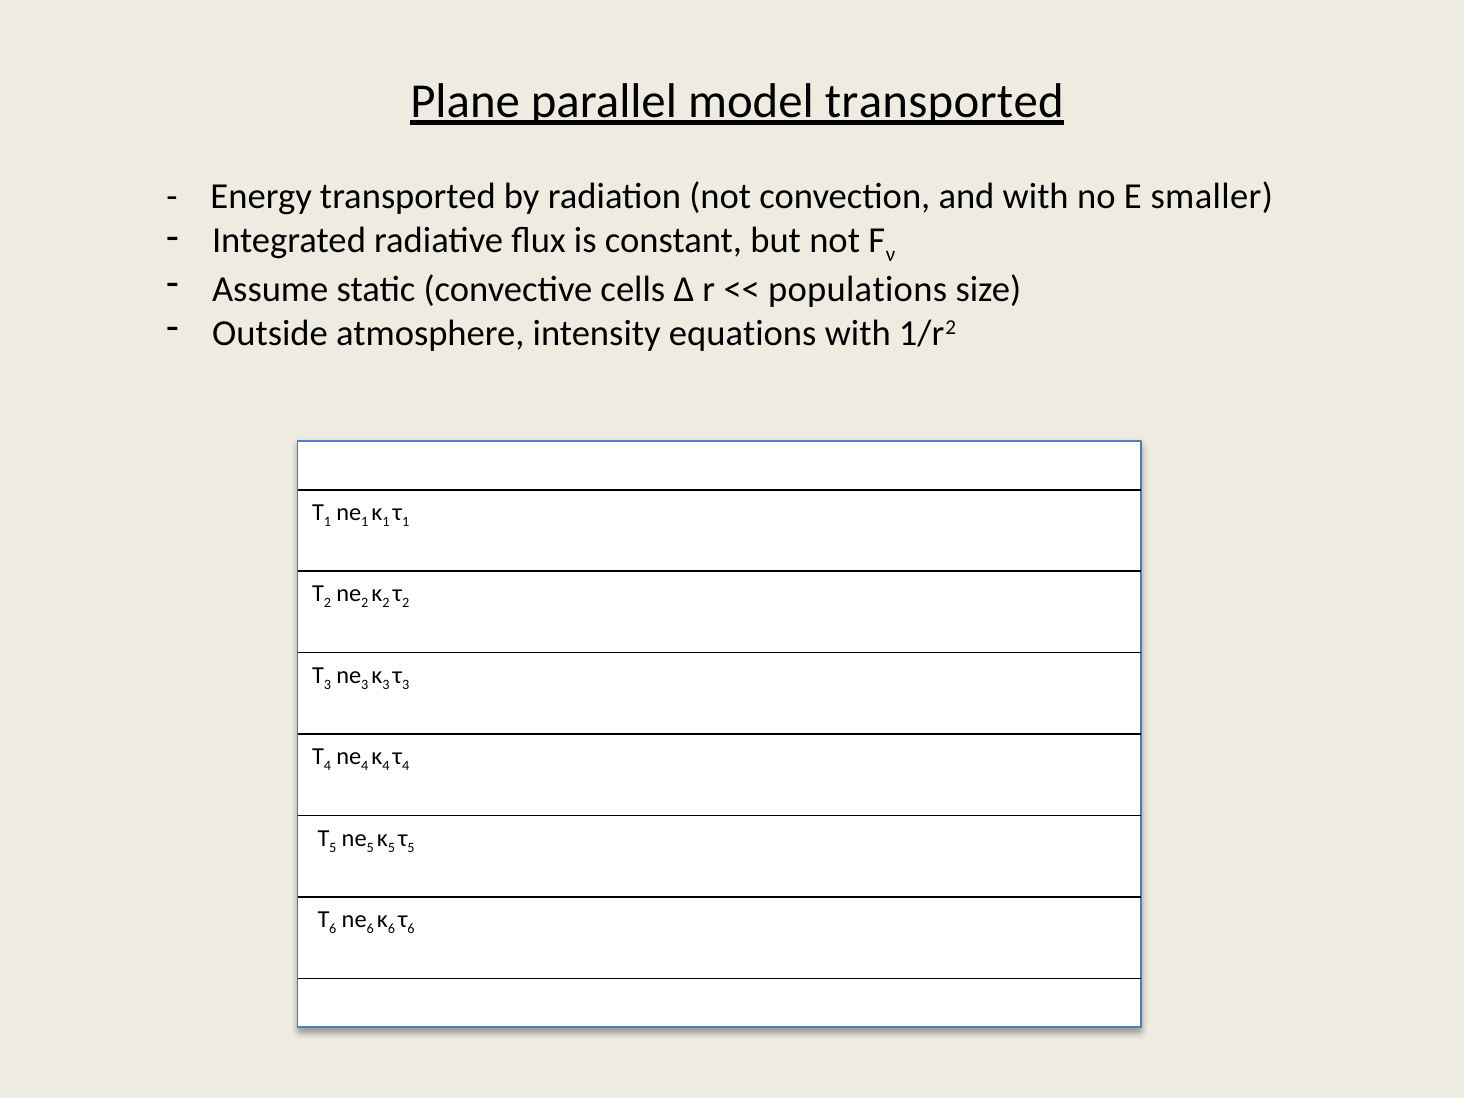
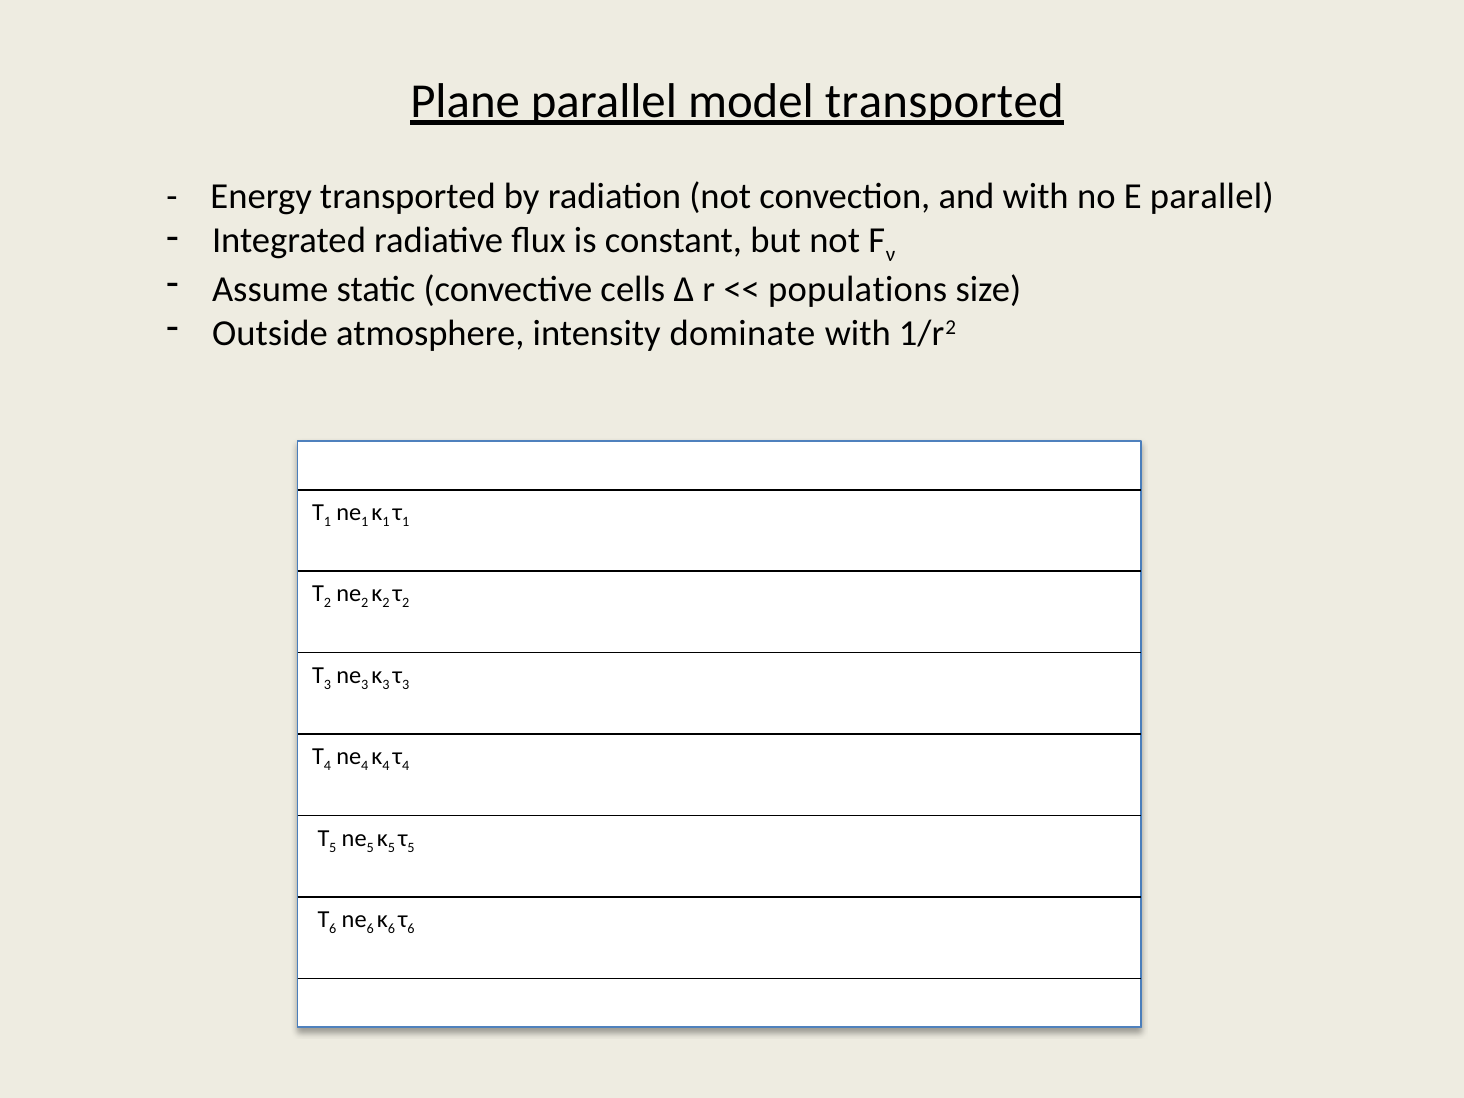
E smaller: smaller -> parallel
equations: equations -> dominate
